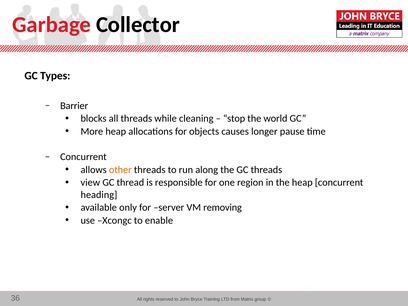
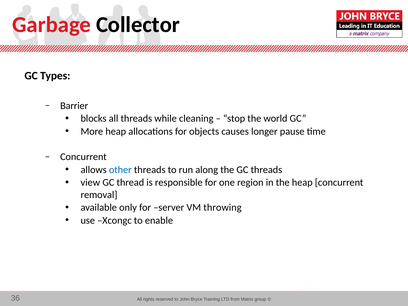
other colour: orange -> blue
heading: heading -> removal
removing: removing -> throwing
